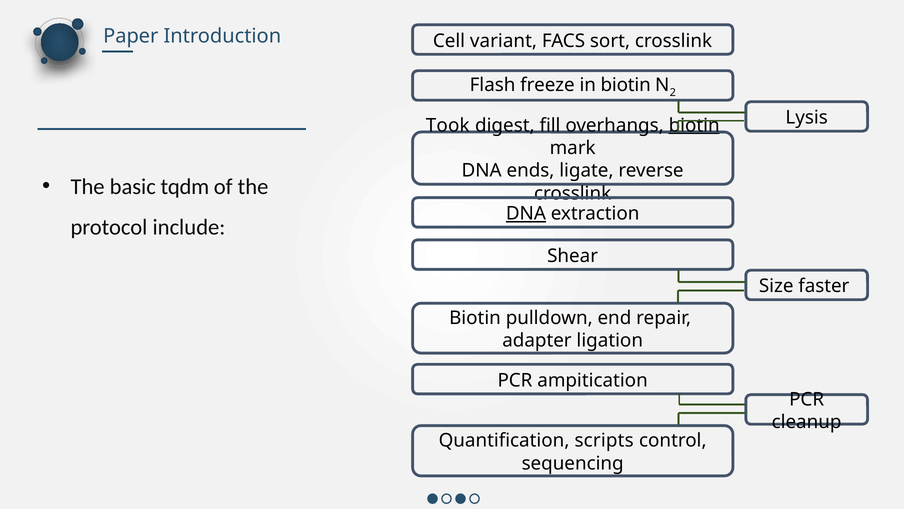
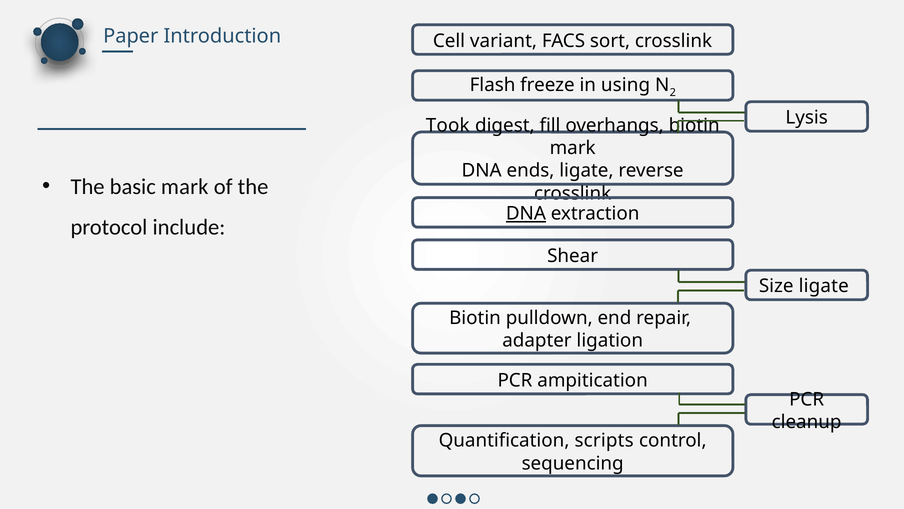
in biotin: biotin -> using
biotin at (694, 125) underline: present -> none
basic tqdm: tqdm -> mark
Size faster: faster -> ligate
